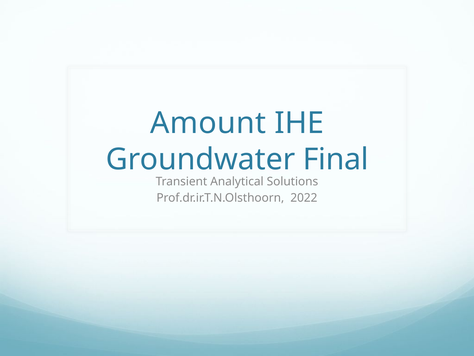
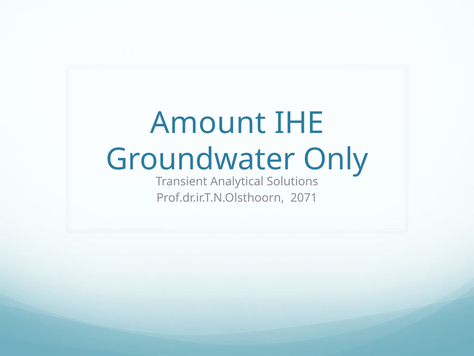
Final: Final -> Only
2022: 2022 -> 2071
